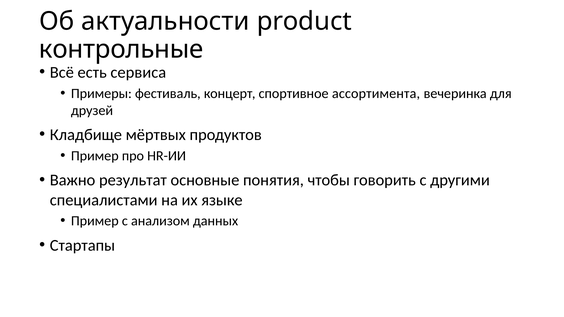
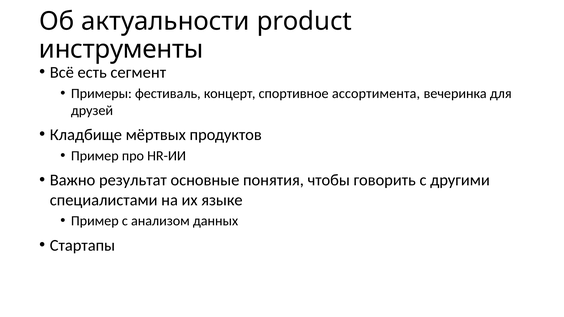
контрольные: контрольные -> инструменты
сервиса: сервиса -> сегмент
